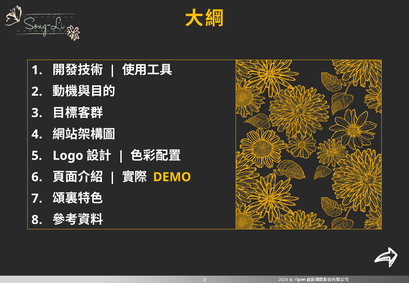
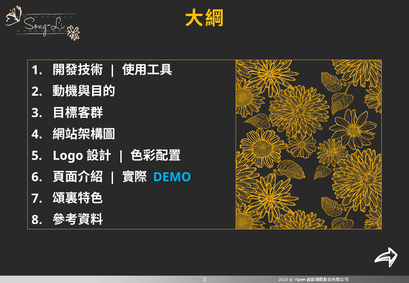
DEMO colour: yellow -> light blue
